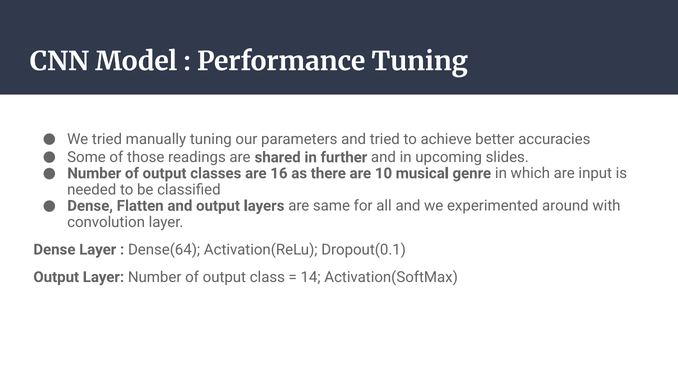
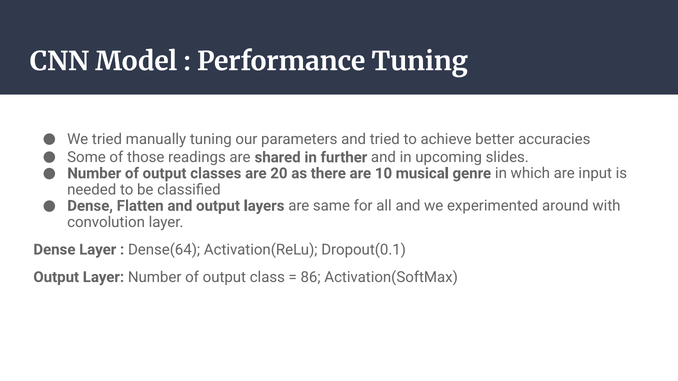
16: 16 -> 20
14: 14 -> 86
